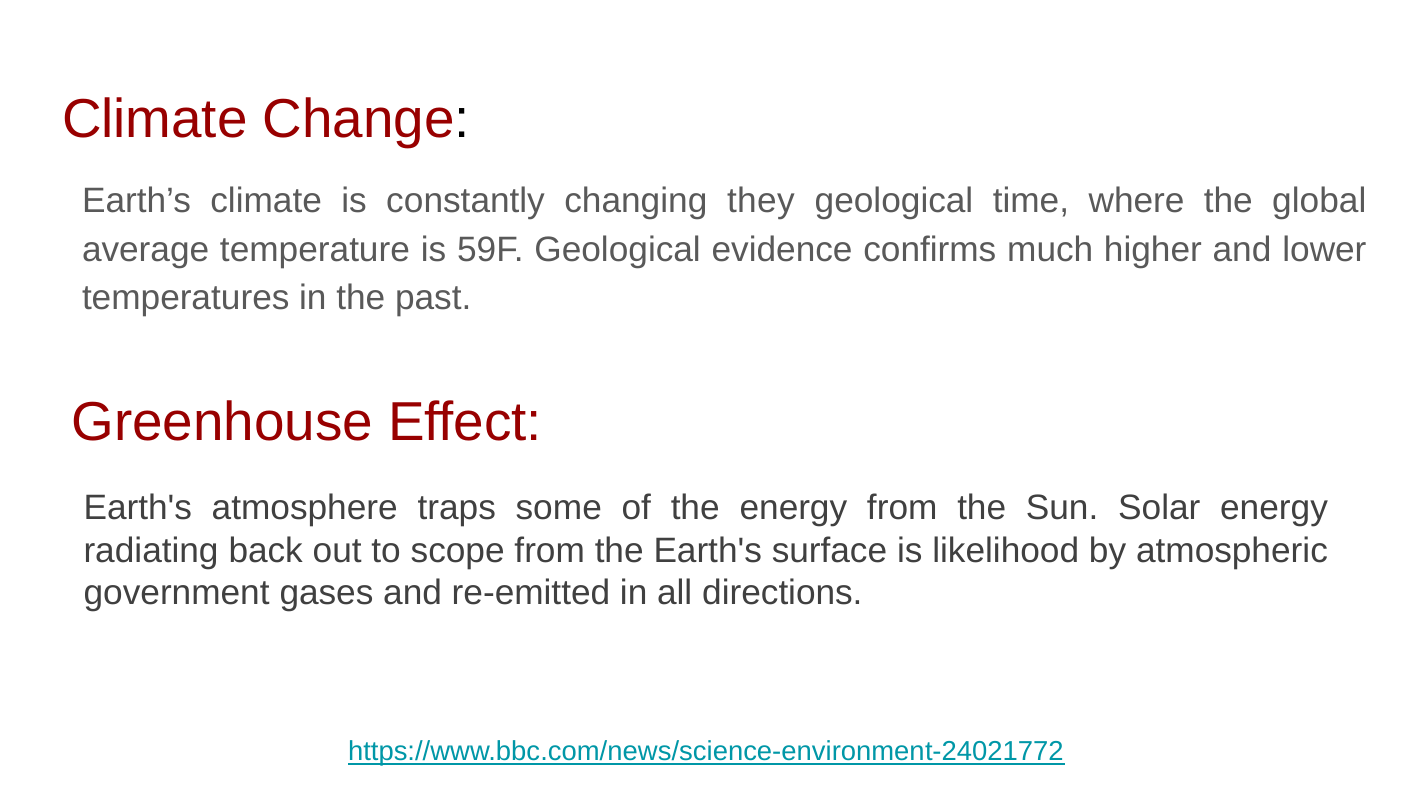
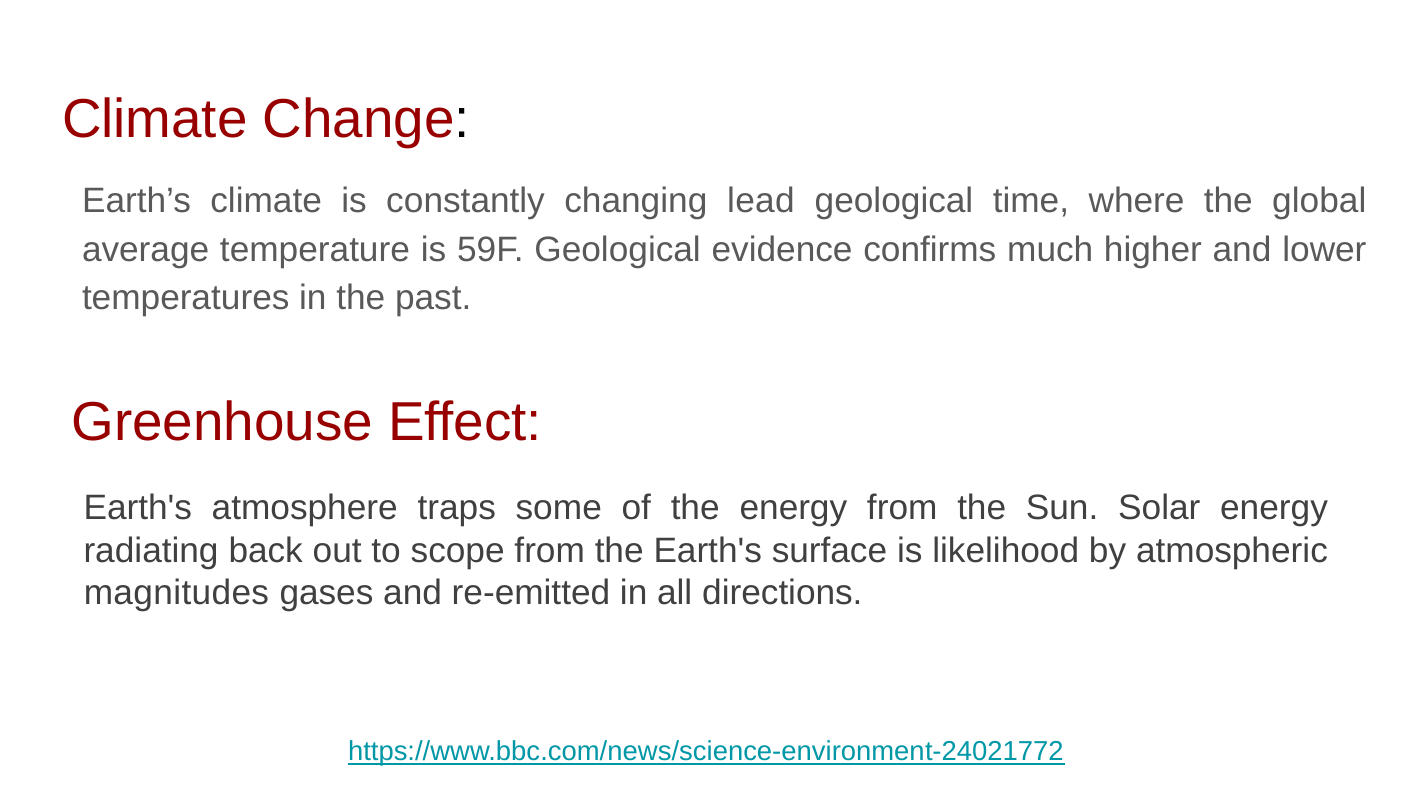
they: they -> lead
government: government -> magnitudes
